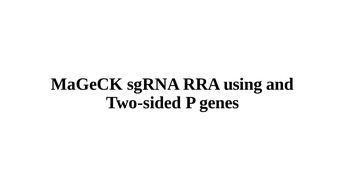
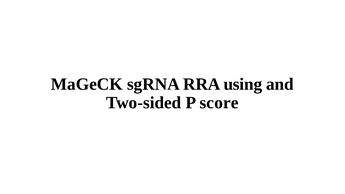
genes: genes -> score
